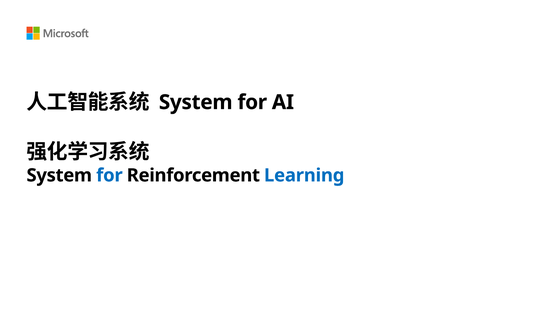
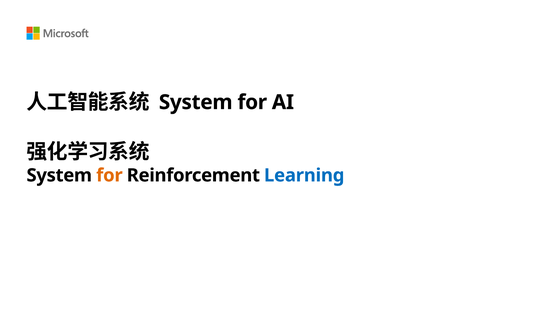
for at (109, 175) colour: blue -> orange
